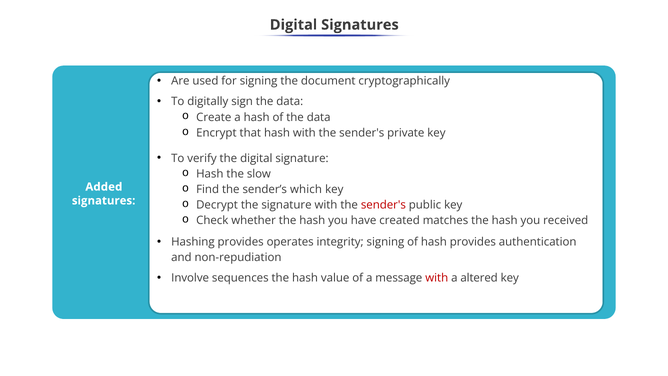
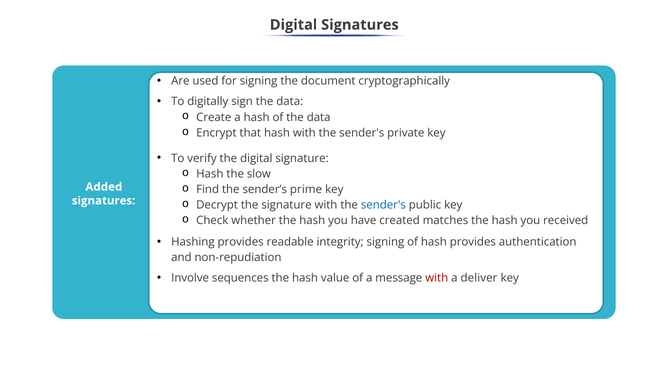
which: which -> prime
sender's at (383, 205) colour: red -> blue
operates: operates -> readable
altered: altered -> deliver
